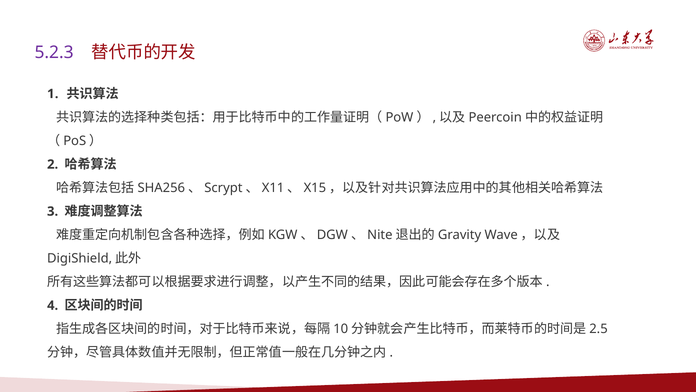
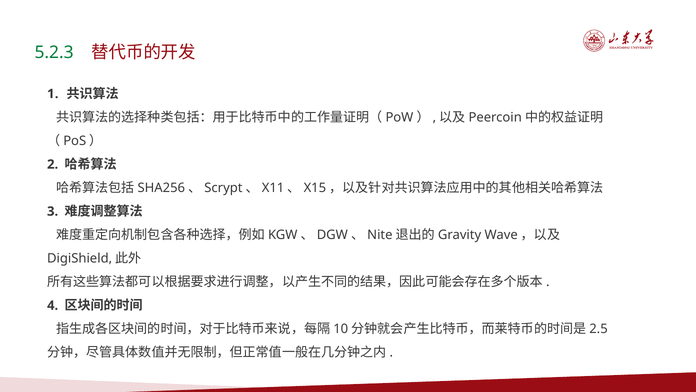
5.2.3 colour: purple -> green
